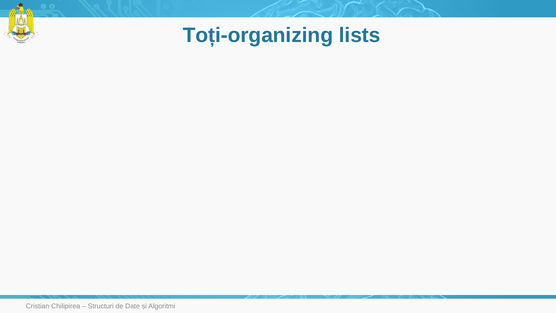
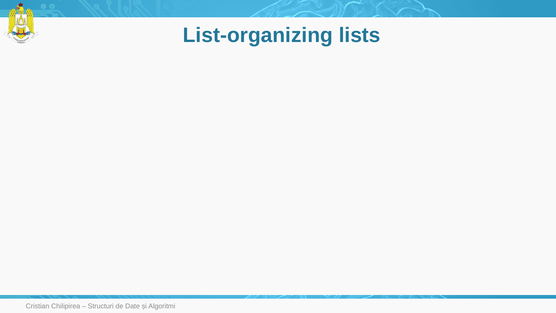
Toți-organizing: Toți-organizing -> List-organizing
